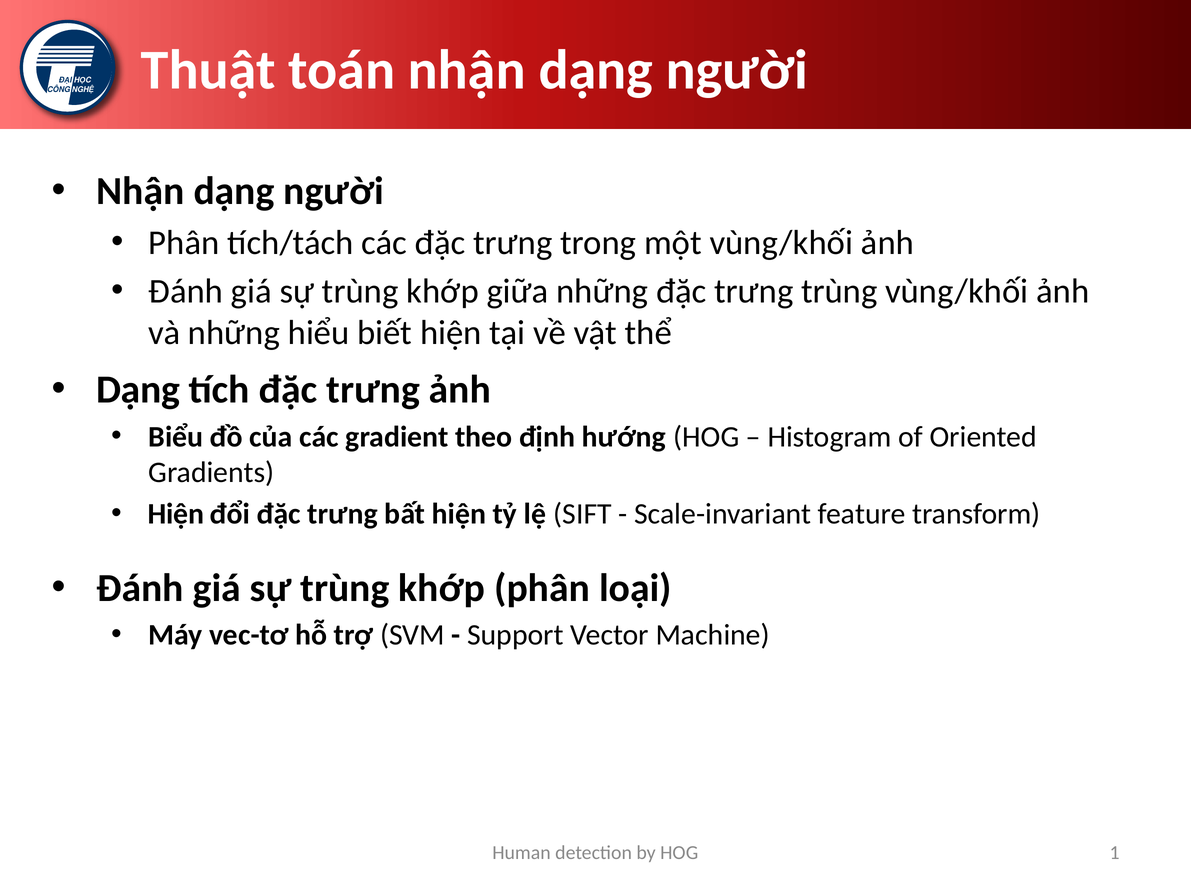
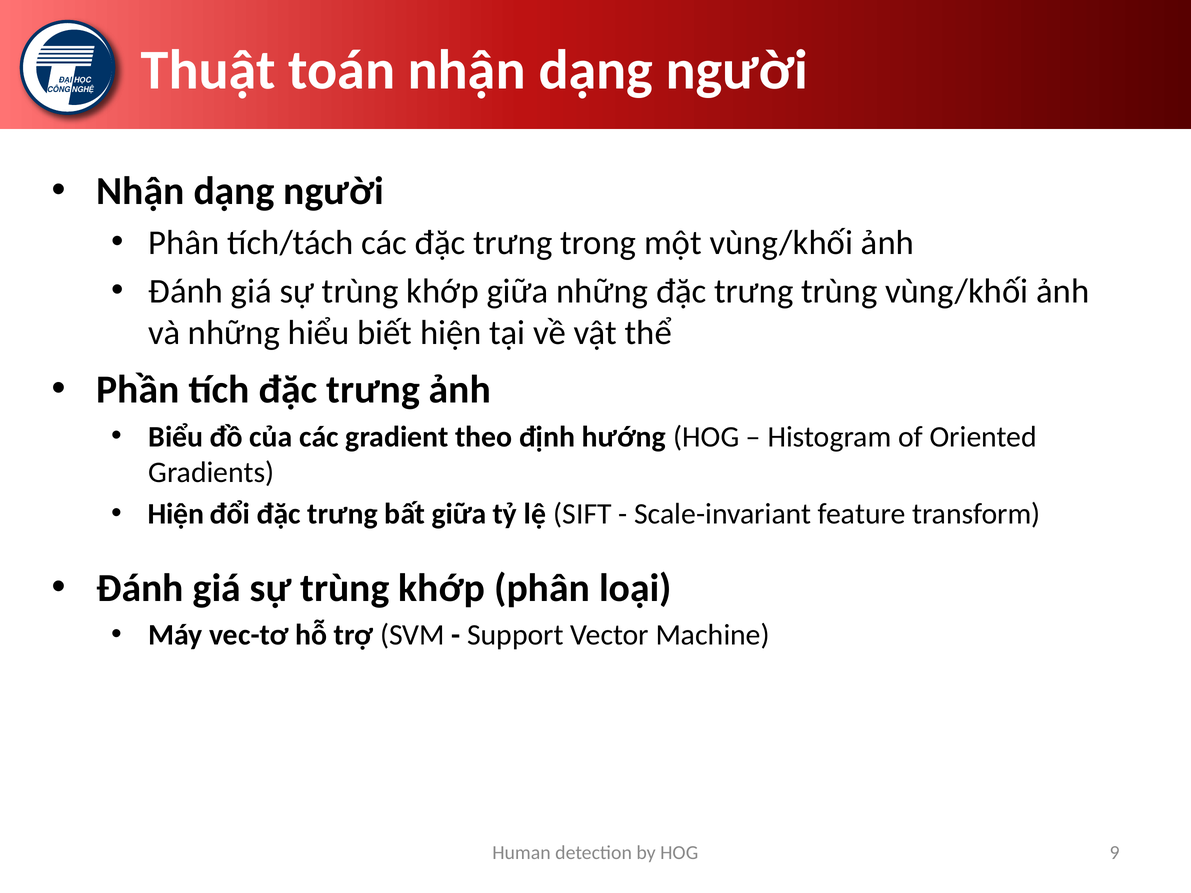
Dạng at (138, 390): Dạng -> Phần
bất hiện: hiện -> giữa
1: 1 -> 9
